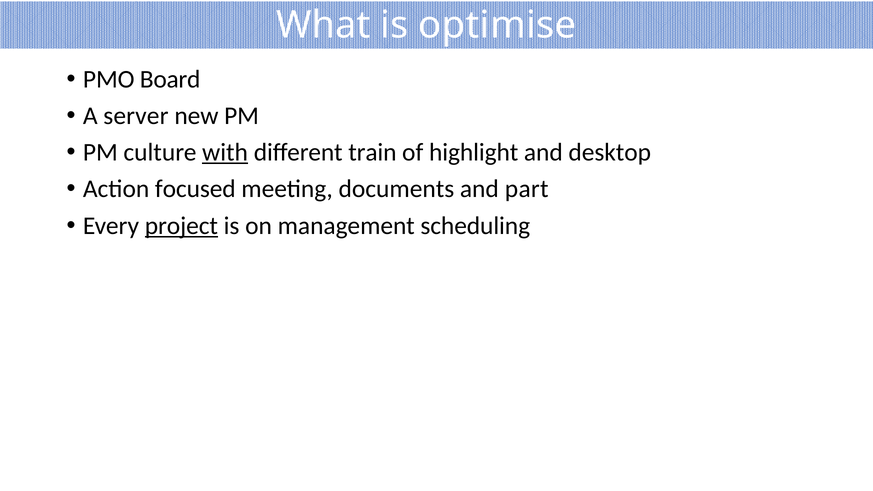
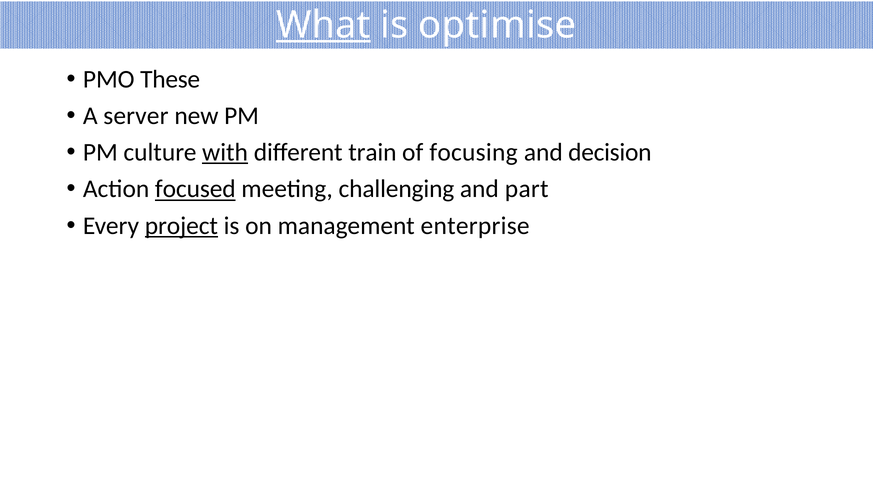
What underline: none -> present
Board: Board -> These
highlight: highlight -> focusing
desktop: desktop -> decision
focused underline: none -> present
documents: documents -> challenging
scheduling: scheduling -> enterprise
